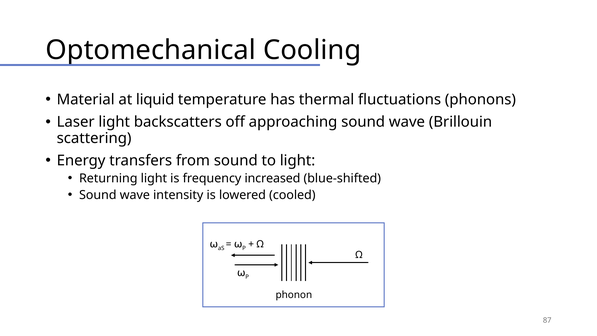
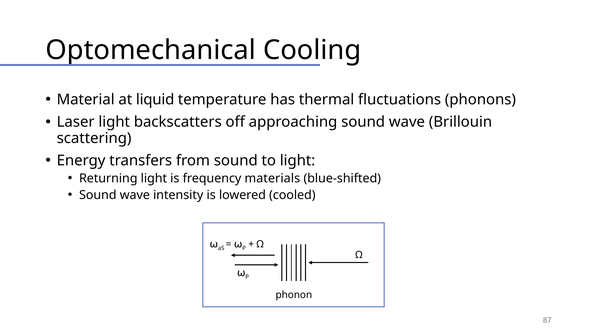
increased: increased -> materials
